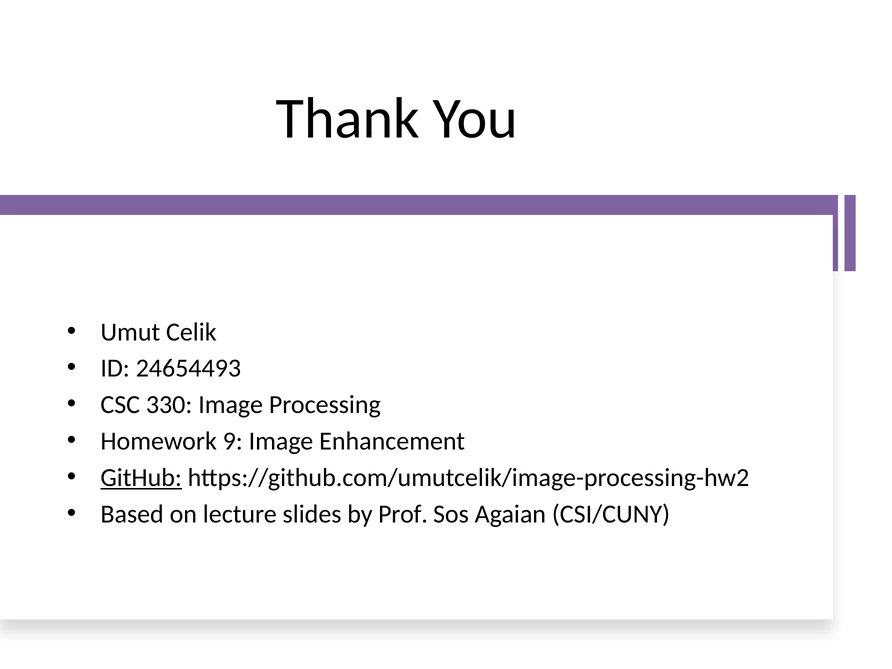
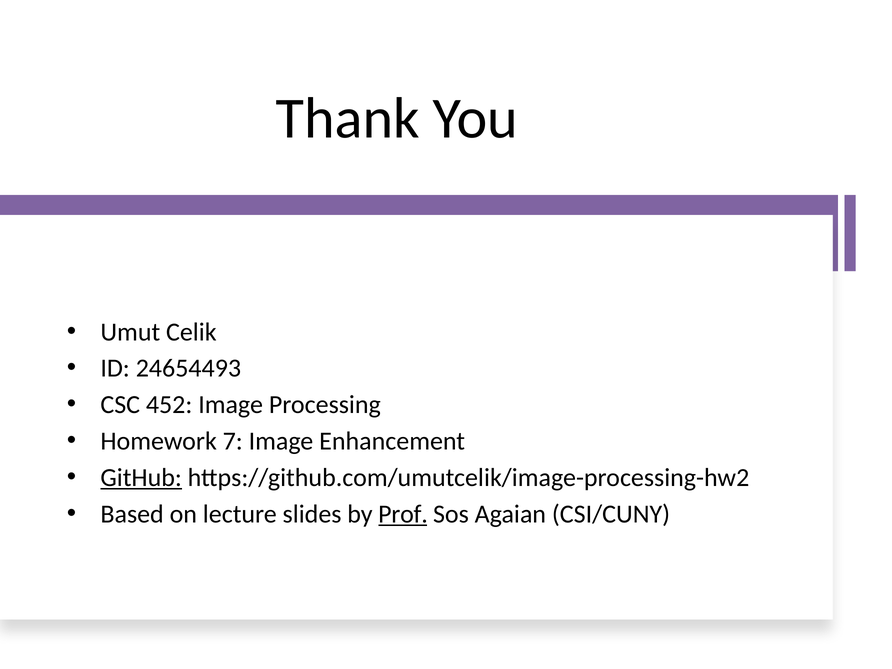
330: 330 -> 452
9: 9 -> 7
Prof underline: none -> present
